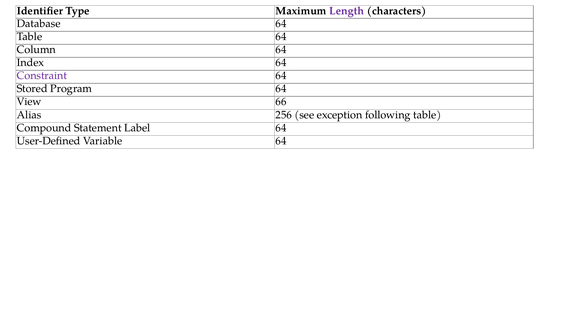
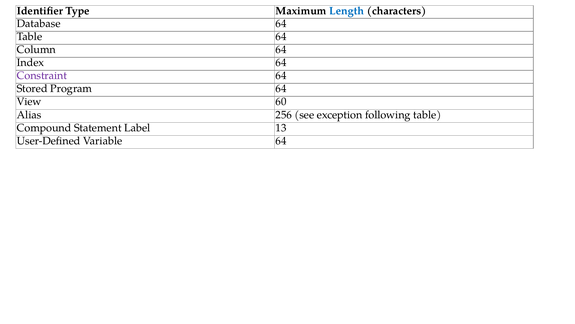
Length colour: purple -> blue
66: 66 -> 60
Label 64: 64 -> 13
